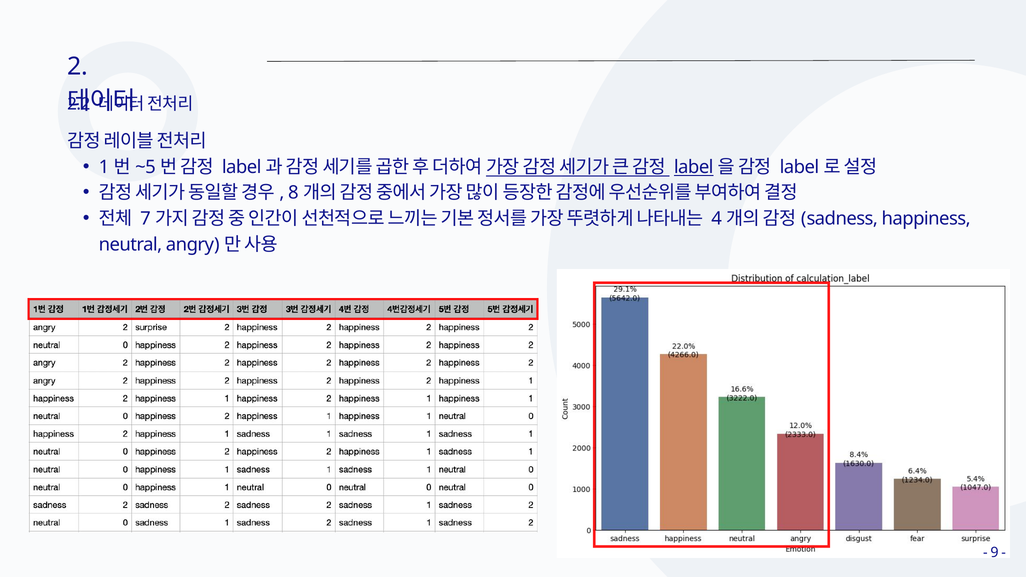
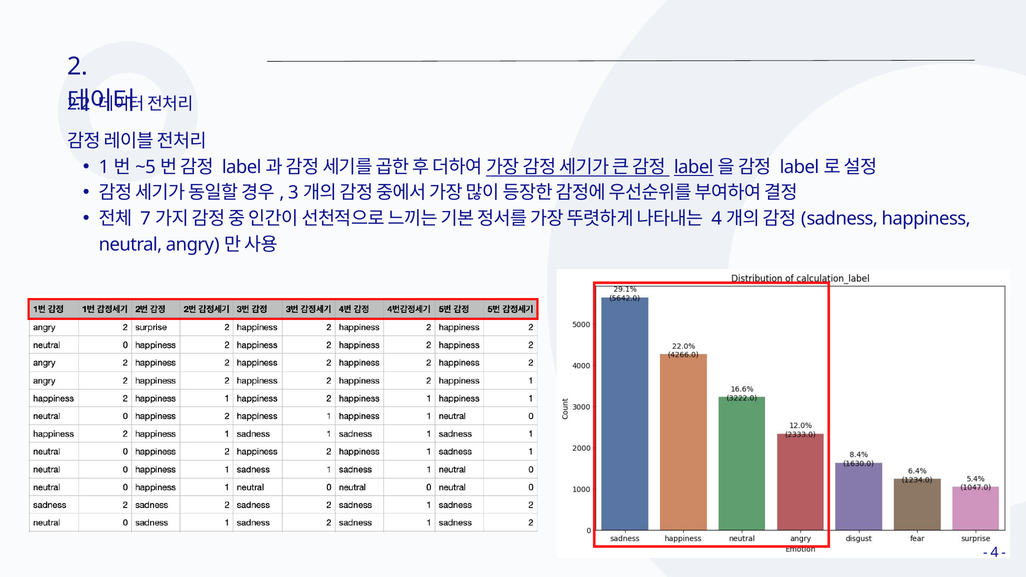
8: 8 -> 3
9 at (994, 553): 9 -> 4
